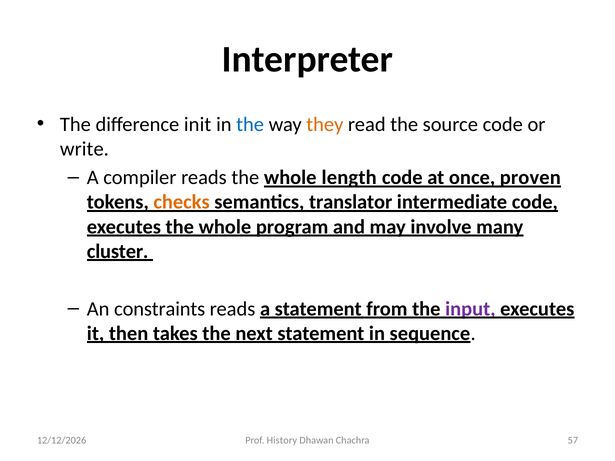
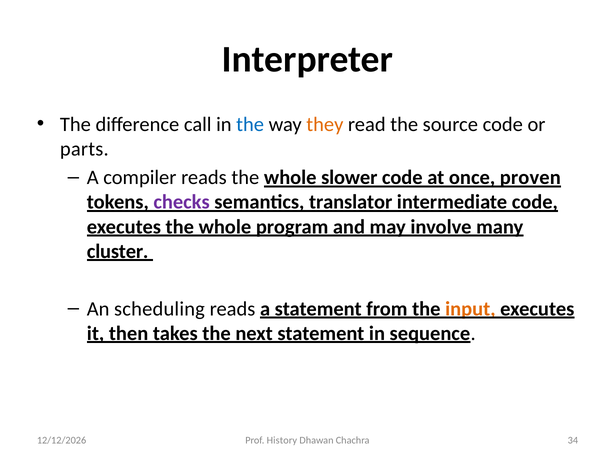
init: init -> call
write: write -> parts
length: length -> slower
checks colour: orange -> purple
constraints: constraints -> scheduling
input colour: purple -> orange
57: 57 -> 34
